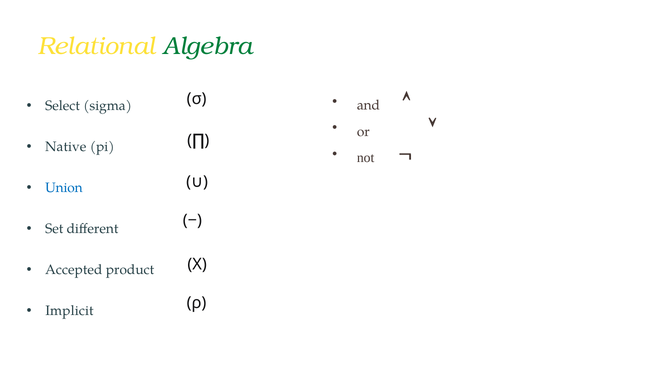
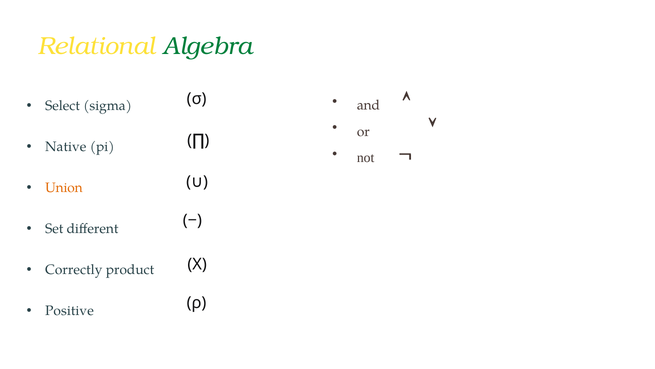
Union colour: blue -> orange
Accepted: Accepted -> Correctly
Implicit: Implicit -> Positive
